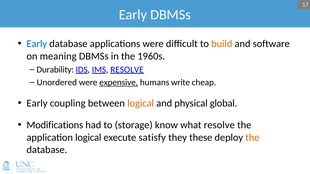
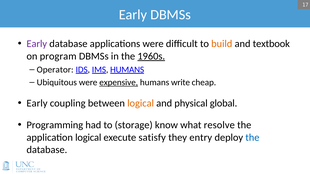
Early at (37, 44) colour: blue -> purple
software: software -> textbook
meaning: meaning -> program
1960s underline: none -> present
Durability: Durability -> Operator
IMS RESOLVE: RESOLVE -> HUMANS
Unordered: Unordered -> Ubiquitous
Modifications: Modifications -> Programming
these: these -> entry
the at (252, 138) colour: orange -> blue
